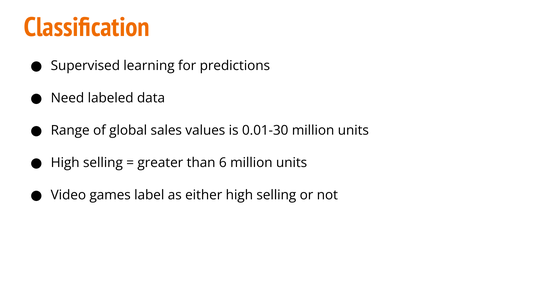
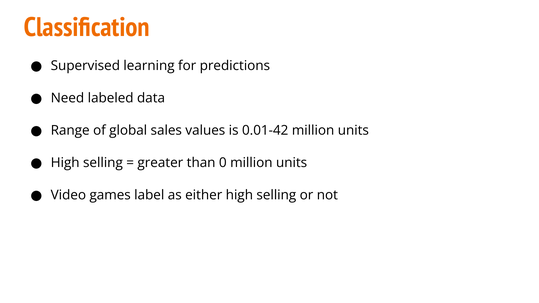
0.01-30: 0.01-30 -> 0.01-42
6: 6 -> 0
